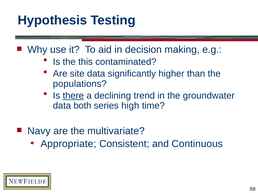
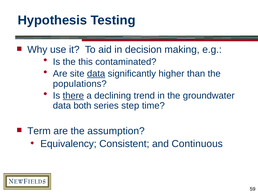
data at (96, 74) underline: none -> present
high: high -> step
Navy: Navy -> Term
multivariate: multivariate -> assumption
Appropriate: Appropriate -> Equivalency
